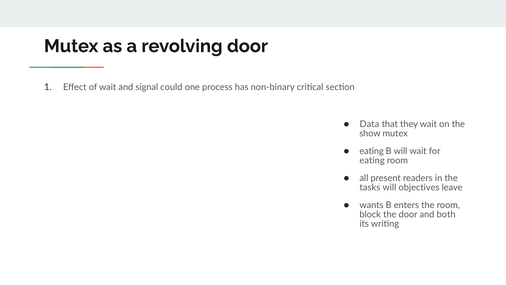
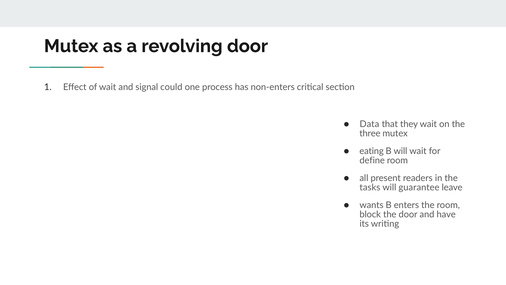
non-binary: non-binary -> non-enters
show: show -> three
eating at (372, 160): eating -> define
objectives: objectives -> guarantee
both: both -> have
